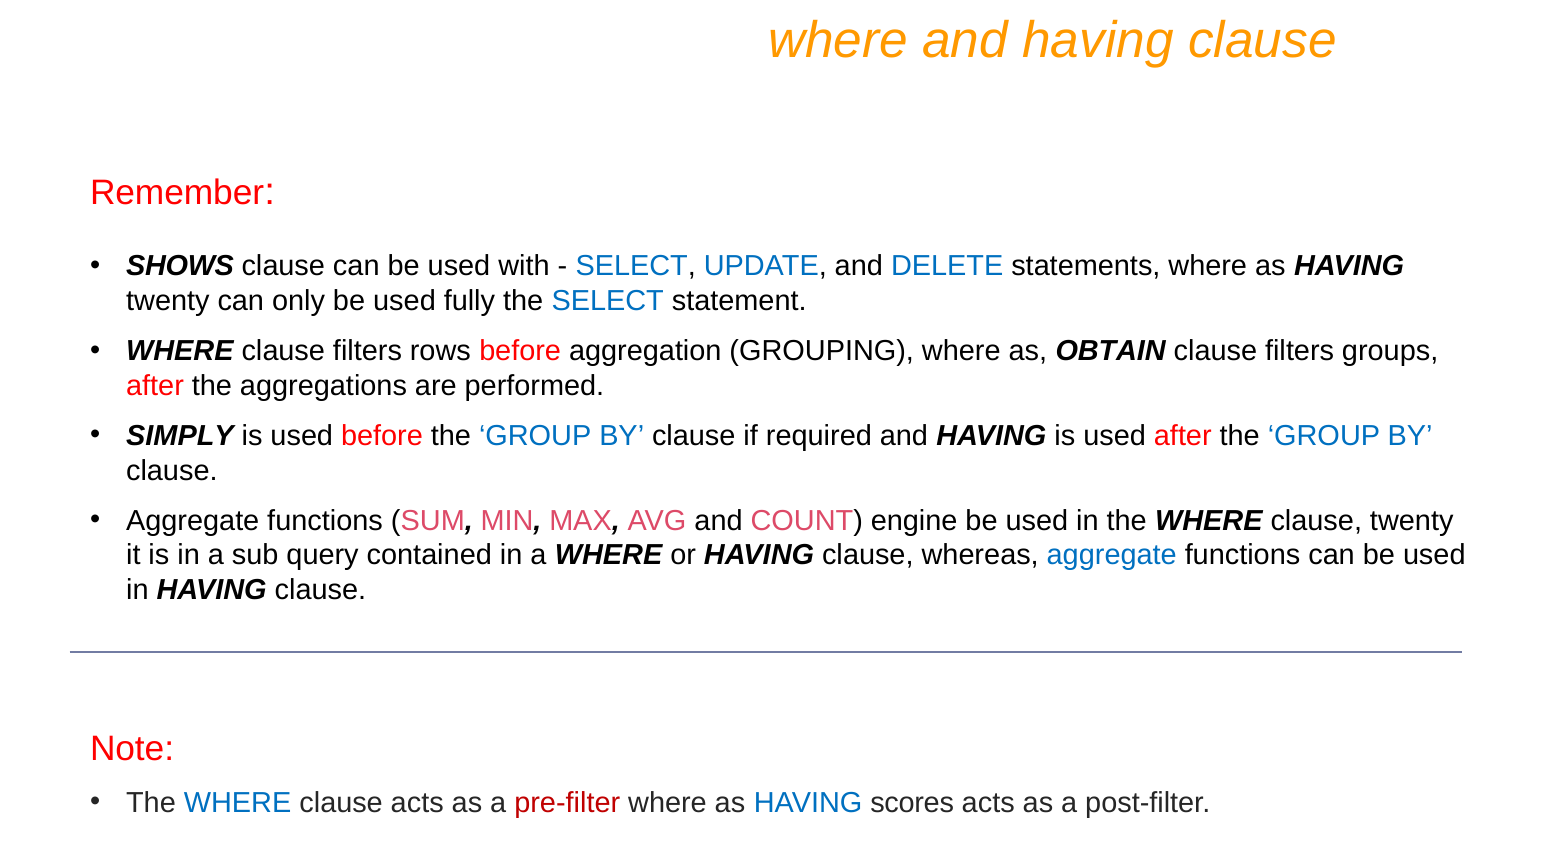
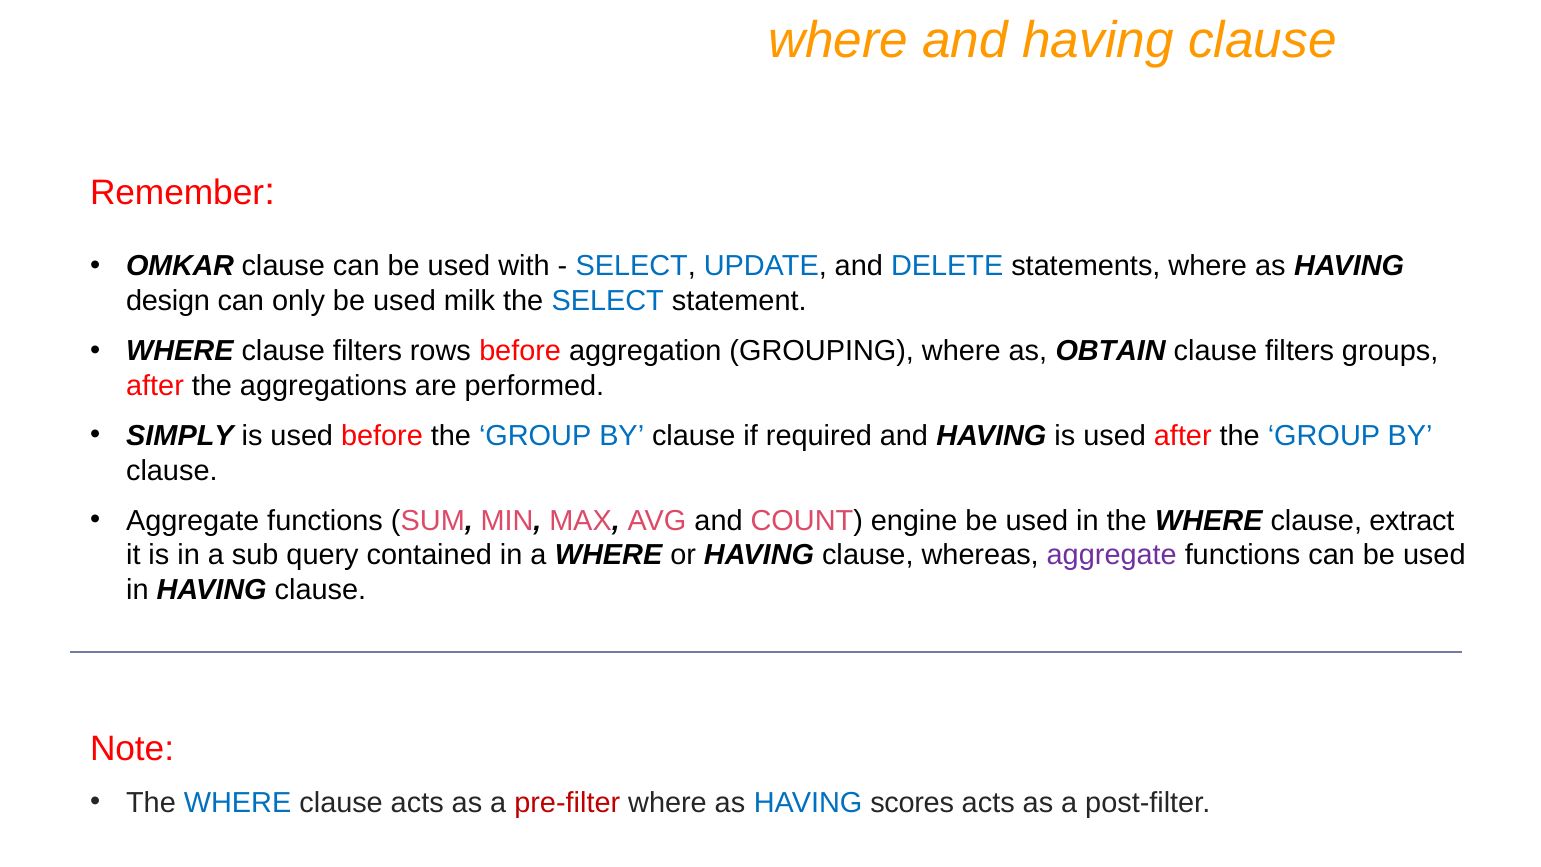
SHOWS: SHOWS -> OMKAR
twenty at (168, 301): twenty -> design
fully: fully -> milk
clause twenty: twenty -> extract
aggregate at (1112, 555) colour: blue -> purple
